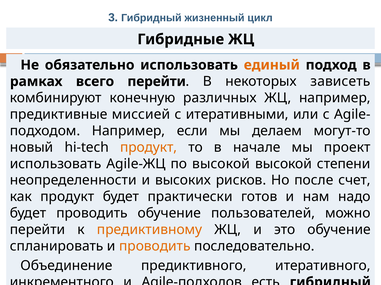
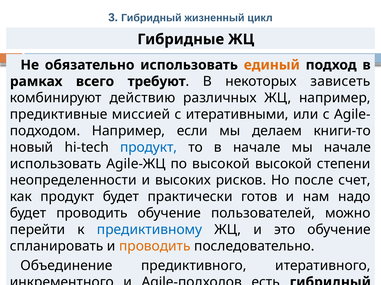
всего перейти: перейти -> требуют
конечную: конечную -> действию
могут-то: могут-то -> книги-то
продукт at (149, 148) colour: orange -> blue
мы проект: проект -> начале
предиктивному colour: orange -> blue
